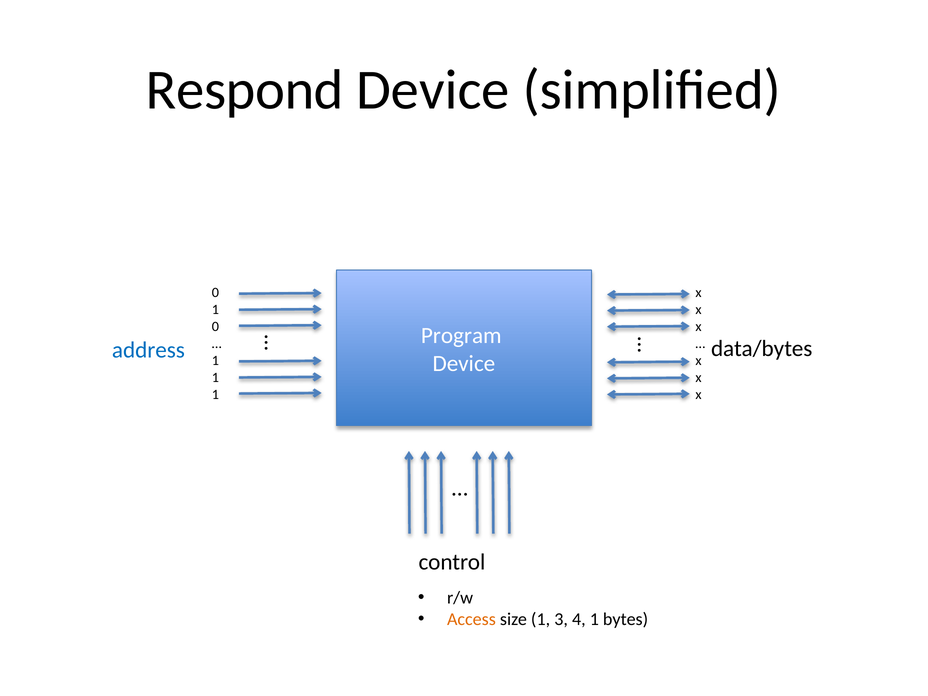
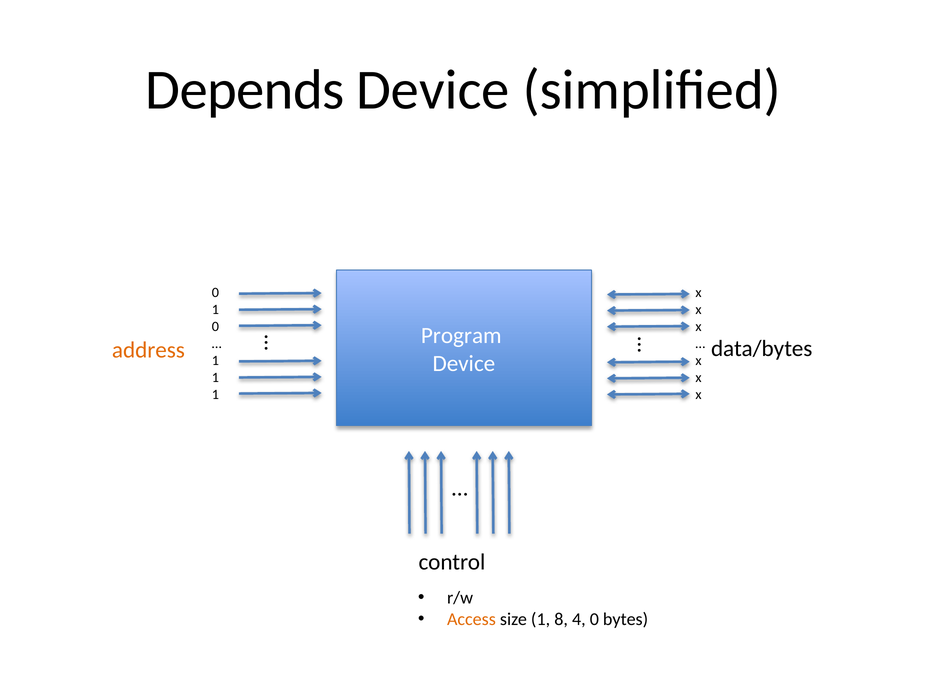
Respond: Respond -> Depends
address colour: blue -> orange
3: 3 -> 8
4 1: 1 -> 0
